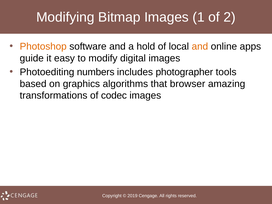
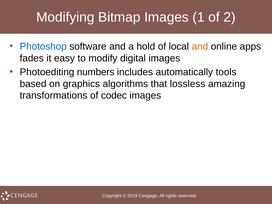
Photoshop colour: orange -> blue
guide: guide -> fades
photographer: photographer -> automatically
browser: browser -> lossless
